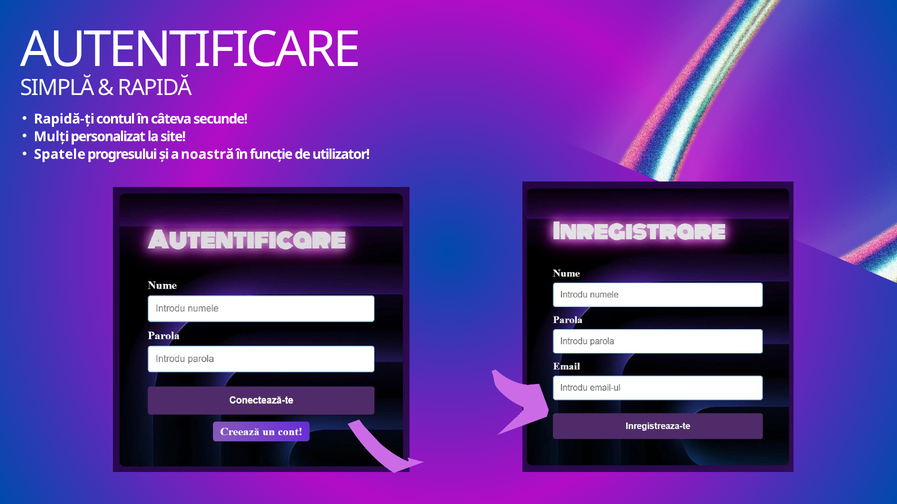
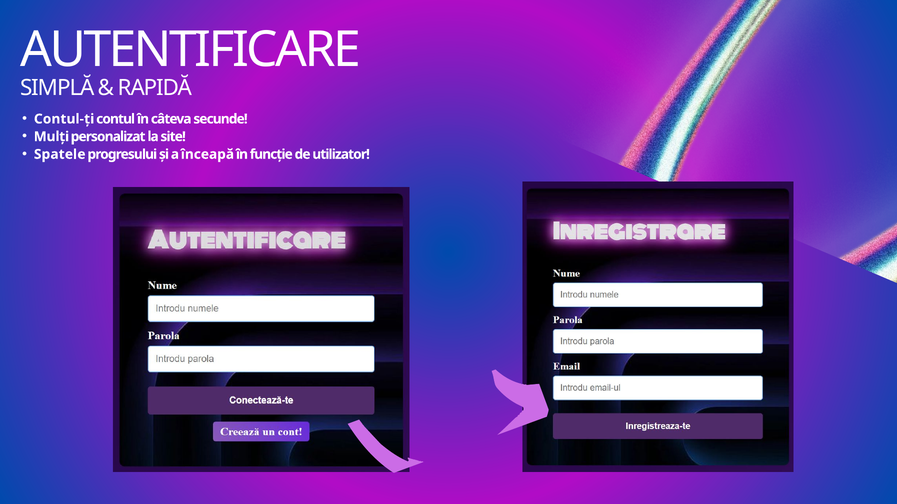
Rapidă-ți: Rapidă-ți -> Contul-ți
noastră: noastră -> înceapă
